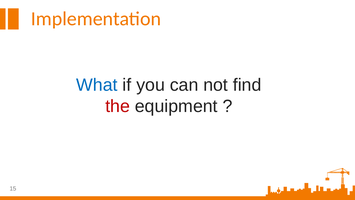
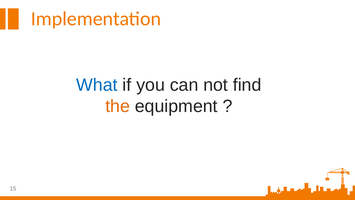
the colour: red -> orange
